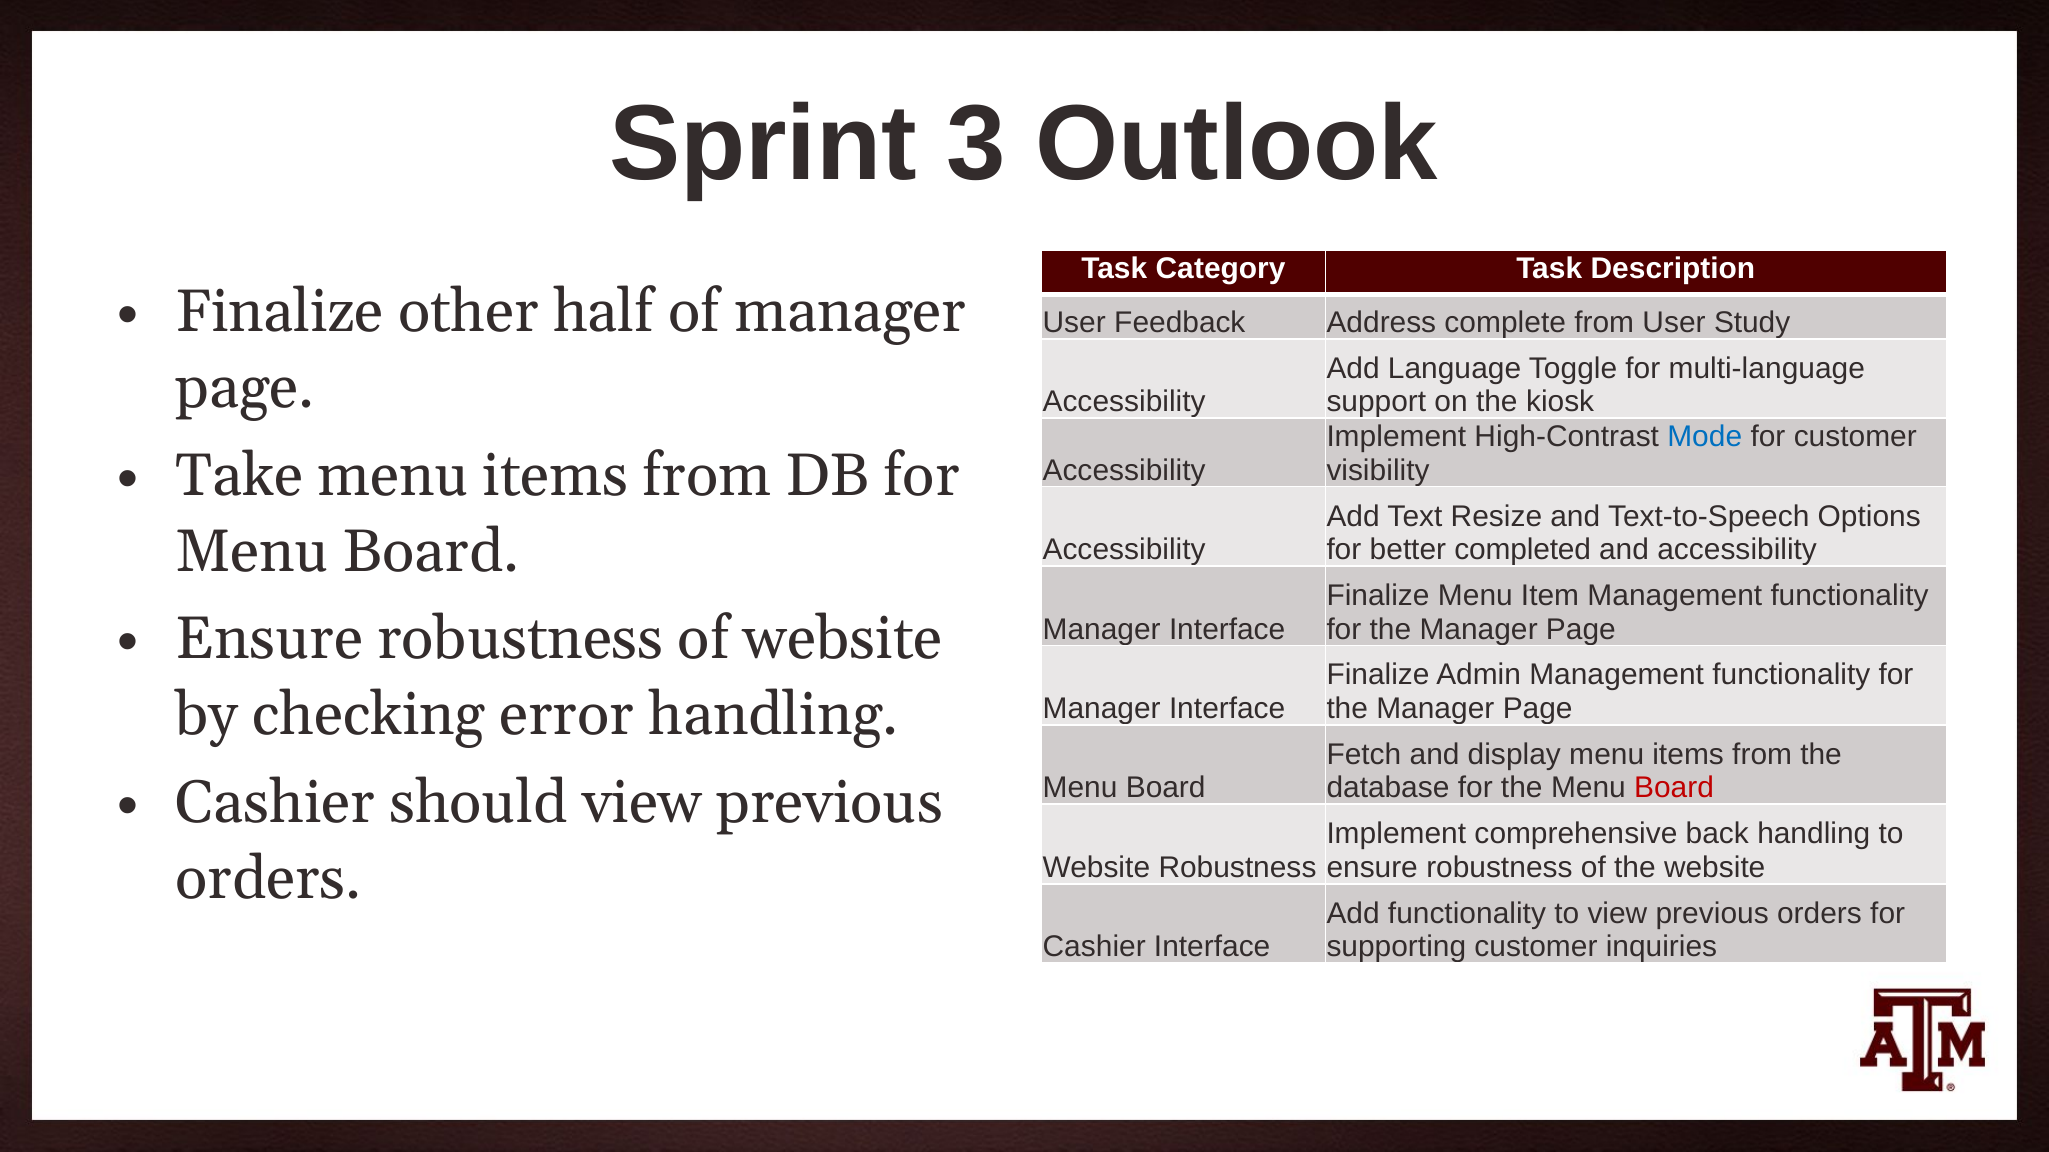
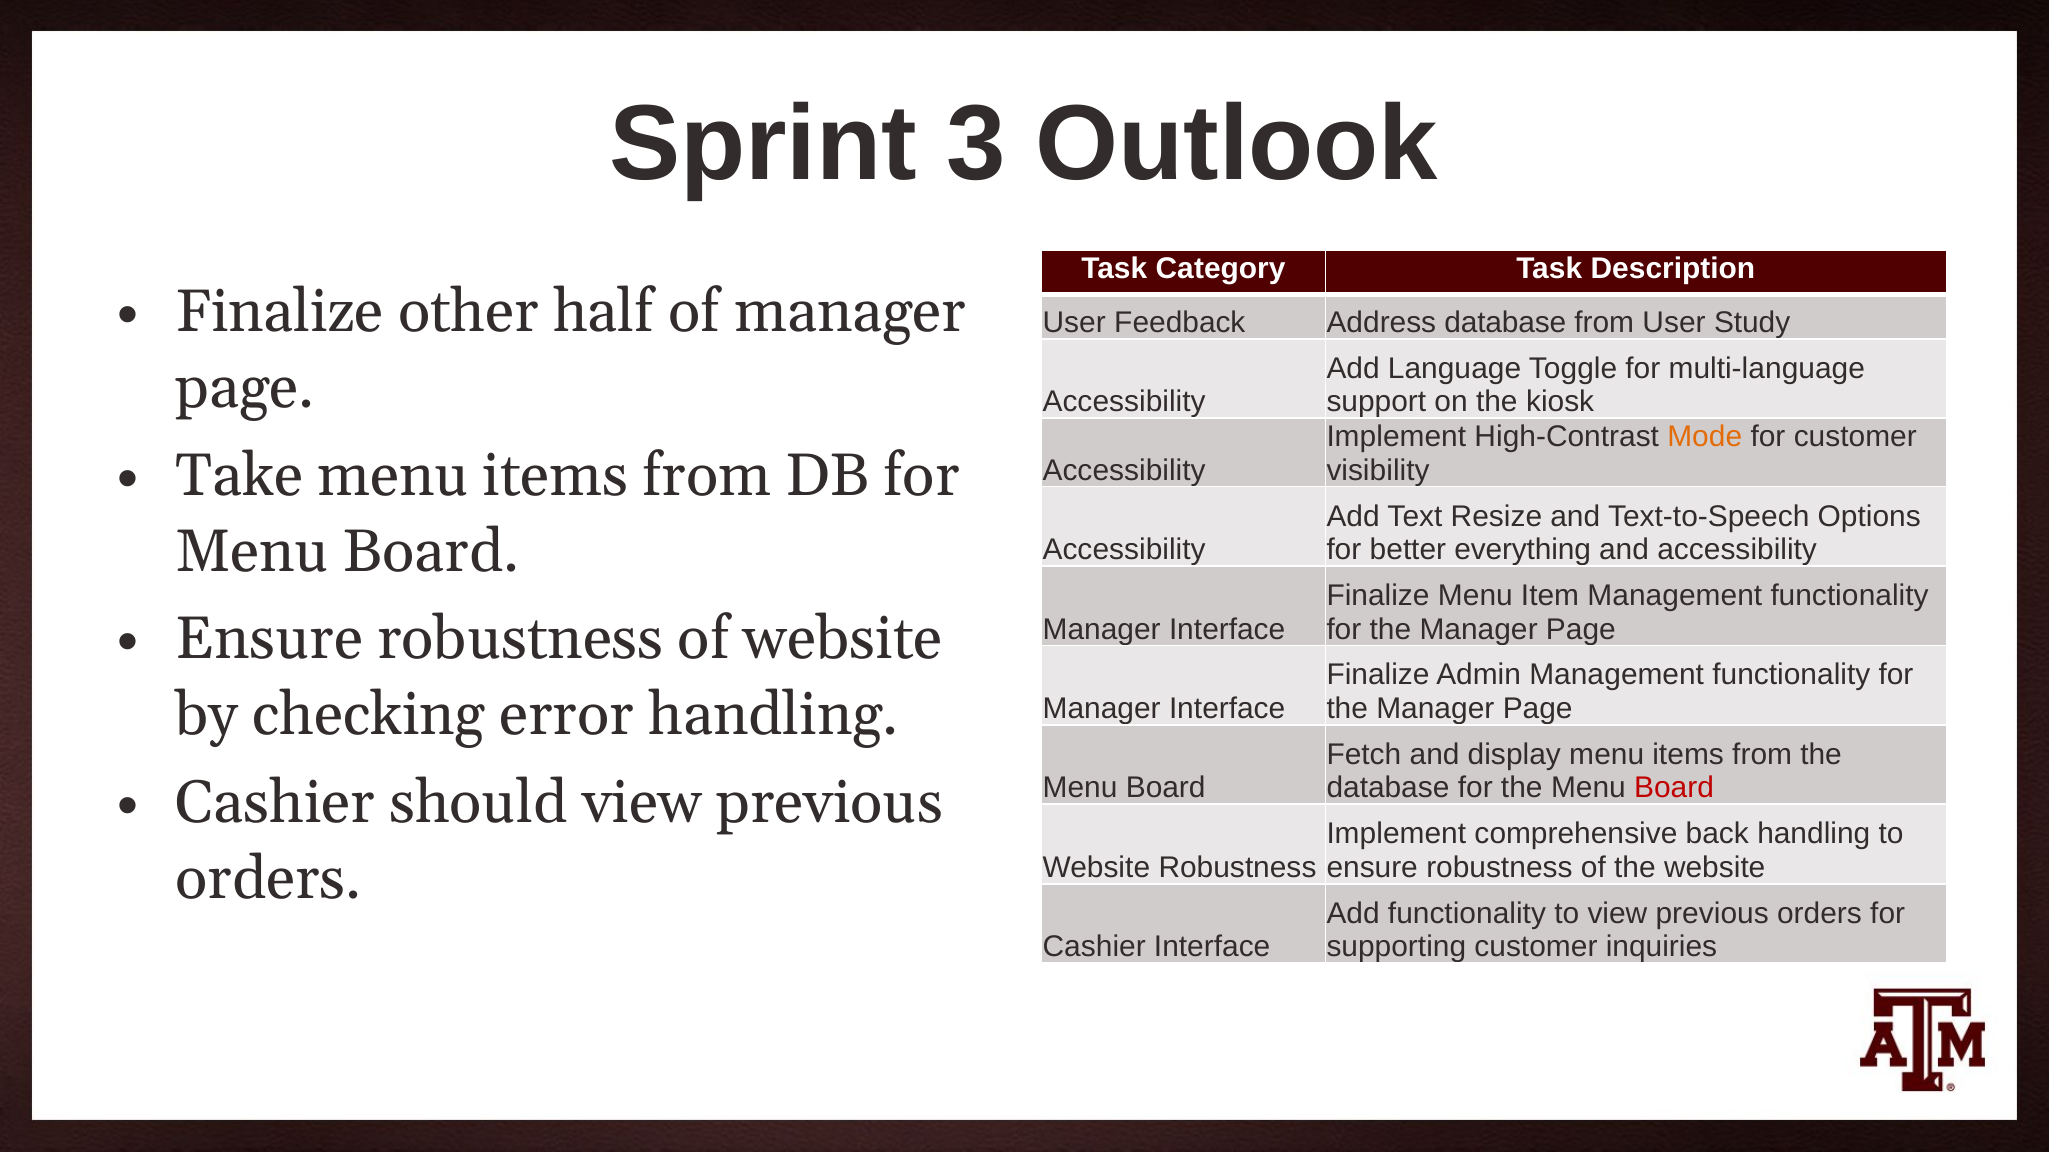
Address complete: complete -> database
Mode colour: blue -> orange
completed: completed -> everything
